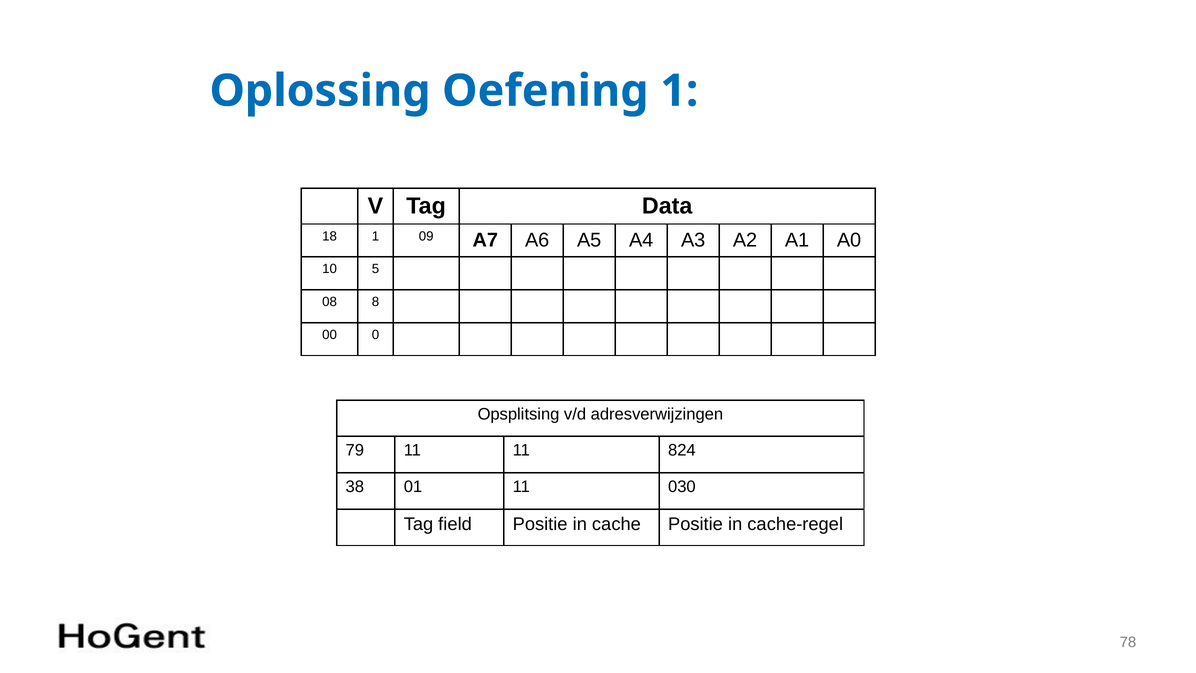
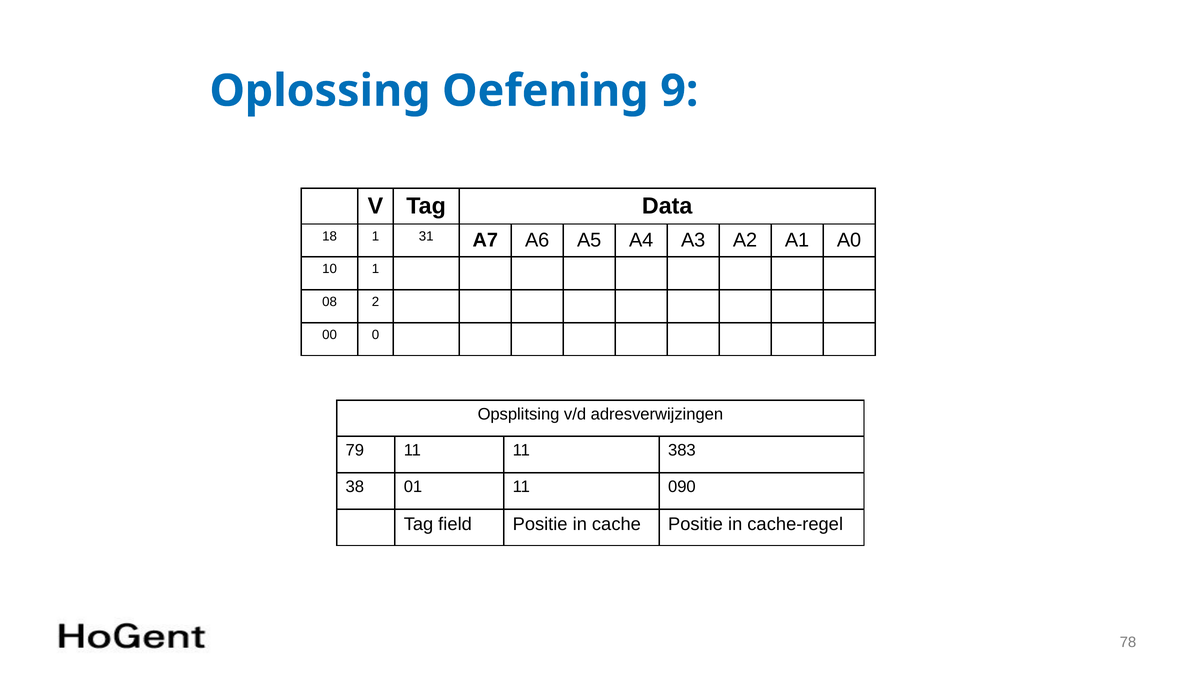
Oefening 1: 1 -> 9
09: 09 -> 31
10 5: 5 -> 1
8: 8 -> 2
824: 824 -> 383
030: 030 -> 090
